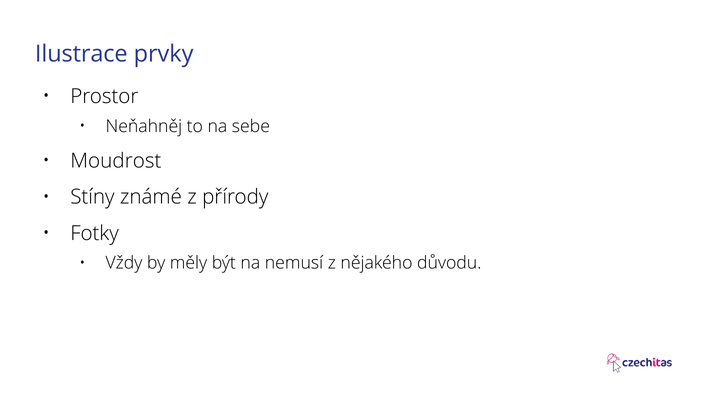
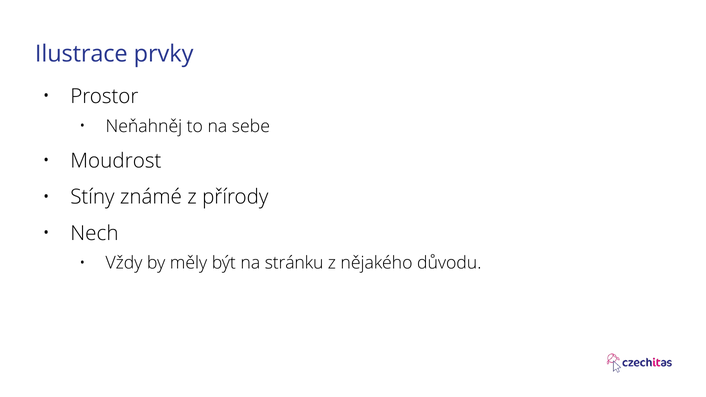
Fotky: Fotky -> Nech
nemusí: nemusí -> stránku
